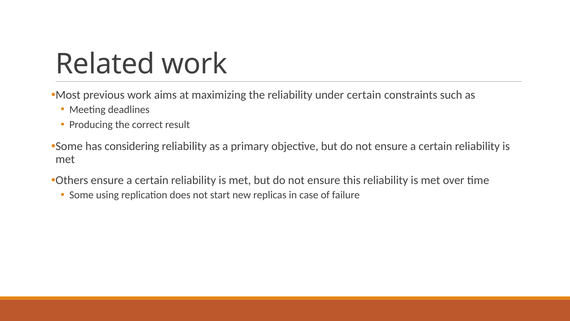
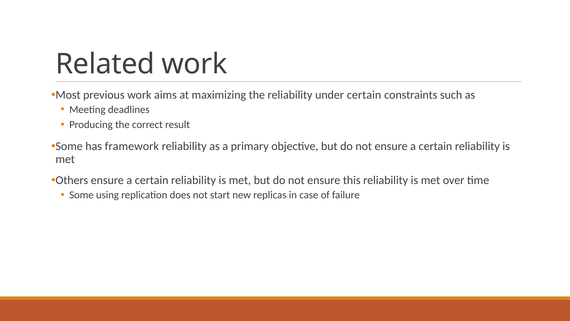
considering: considering -> framework
